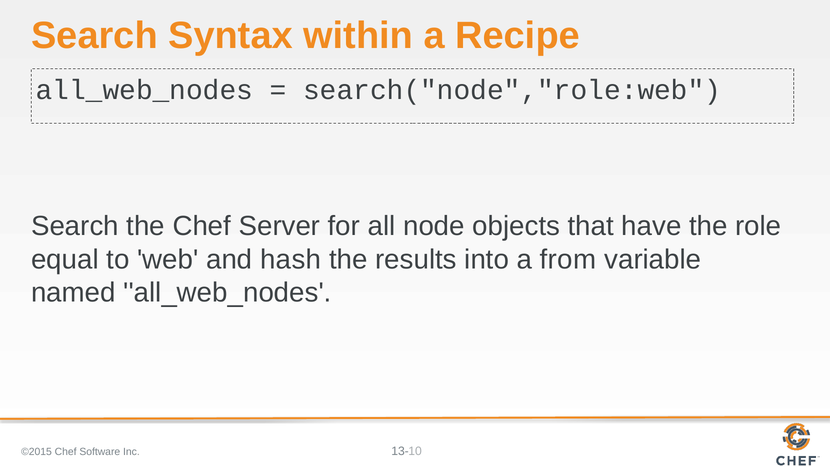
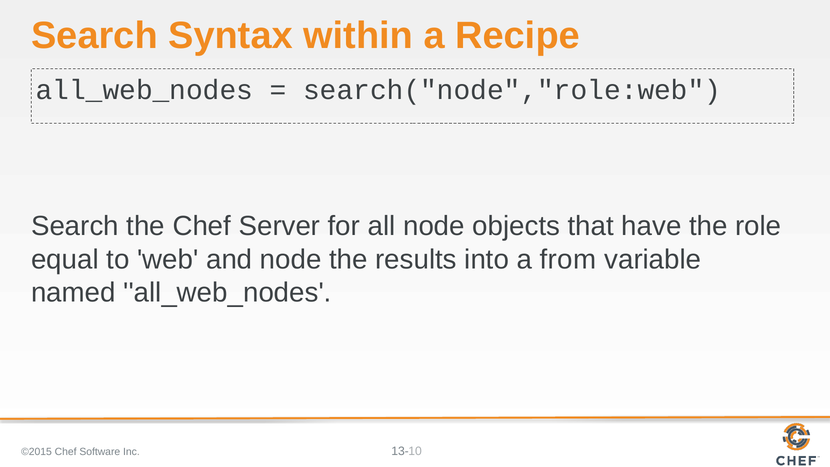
and hash: hash -> node
